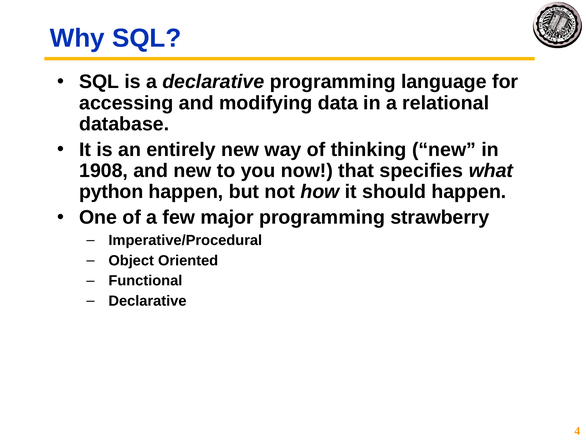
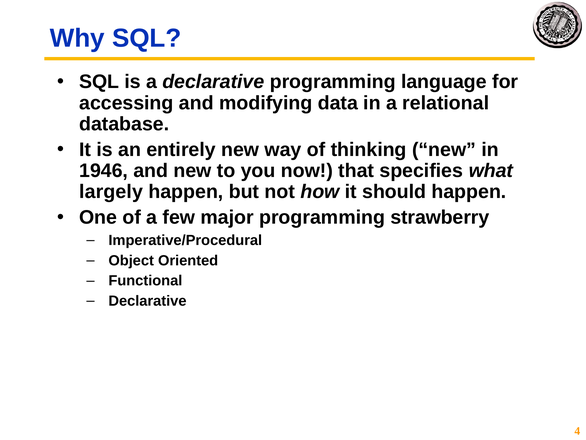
1908: 1908 -> 1946
python: python -> largely
